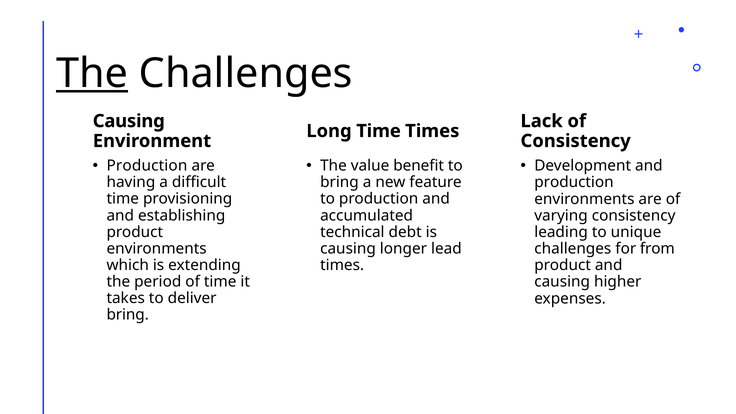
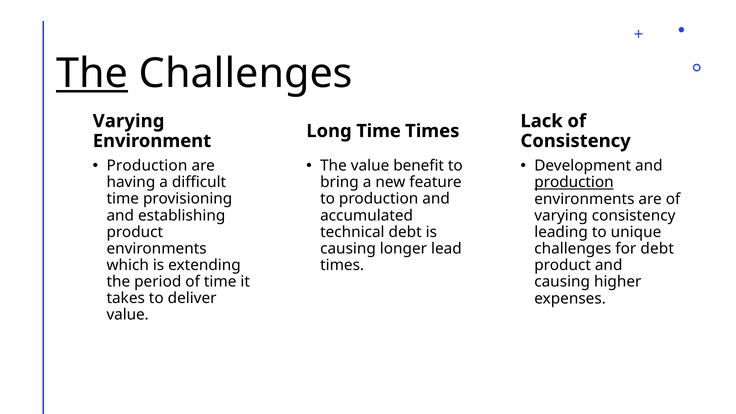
Causing at (129, 121): Causing -> Varying
production at (574, 182) underline: none -> present
for from: from -> debt
bring at (128, 315): bring -> value
